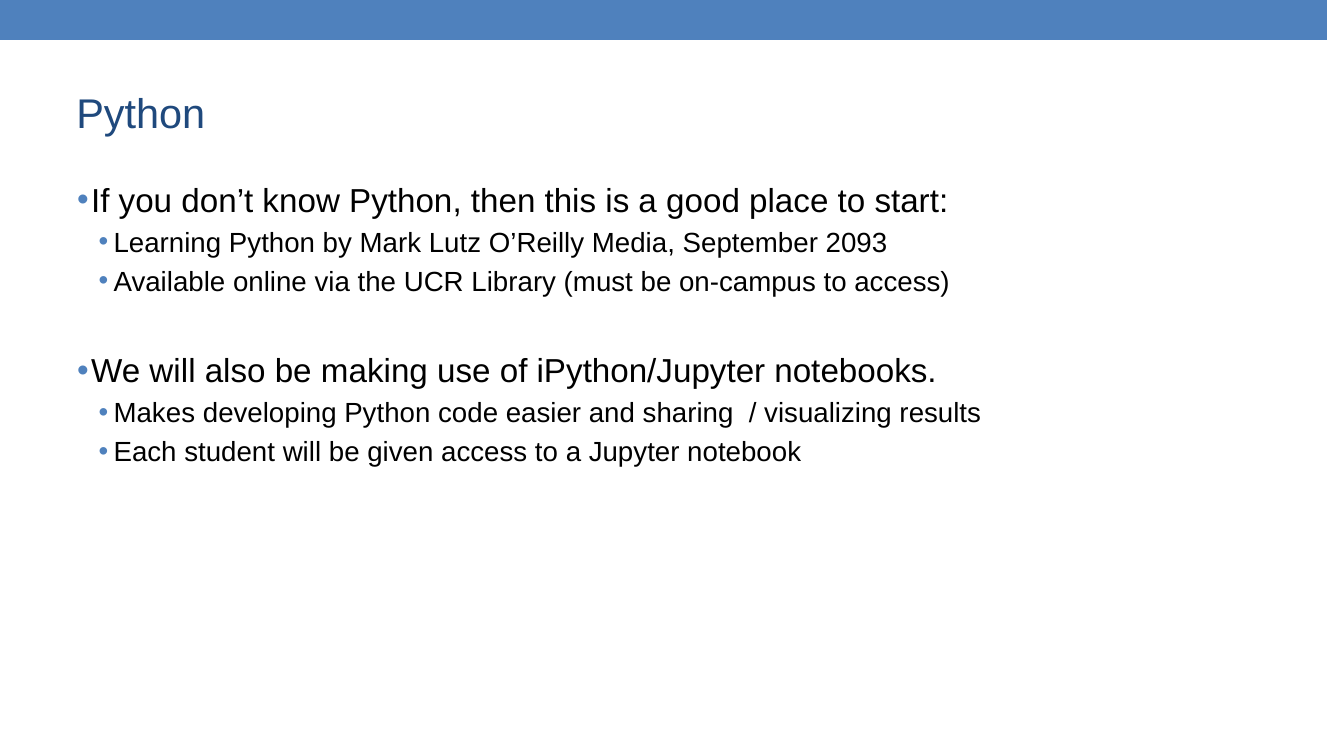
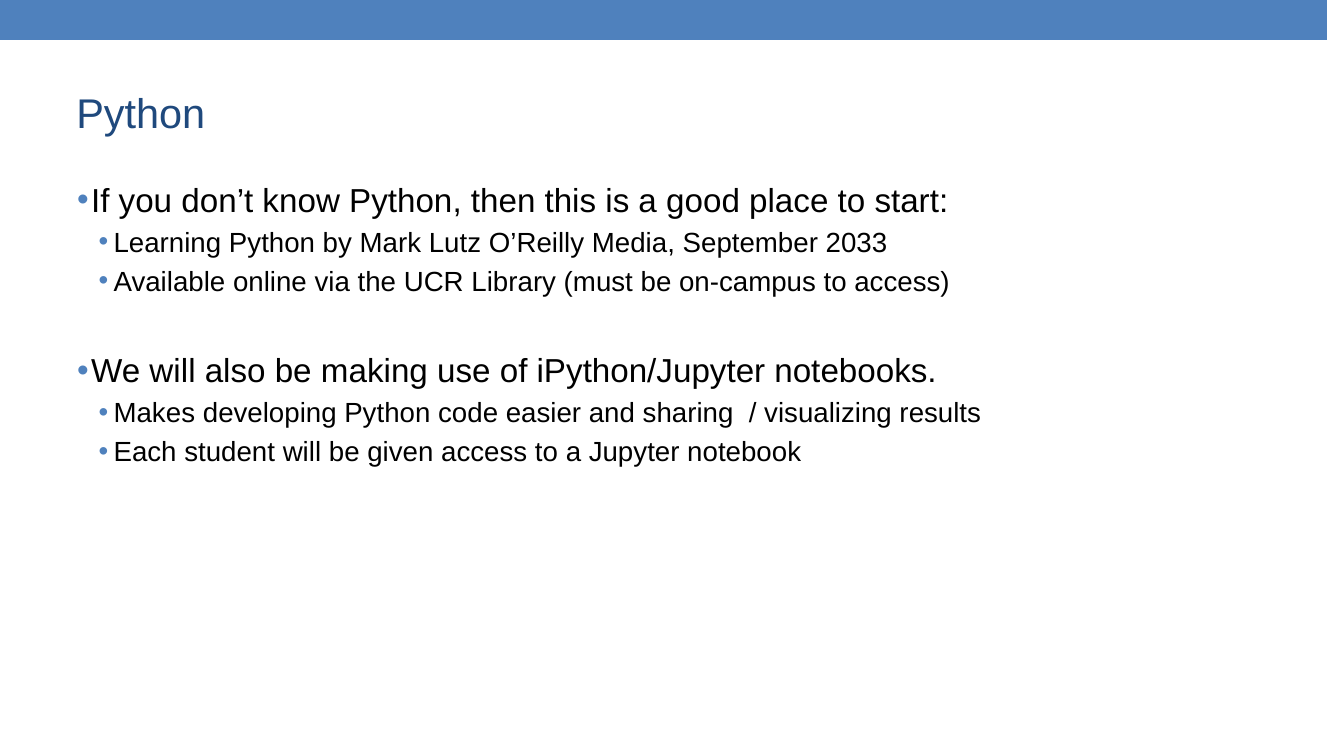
2093: 2093 -> 2033
